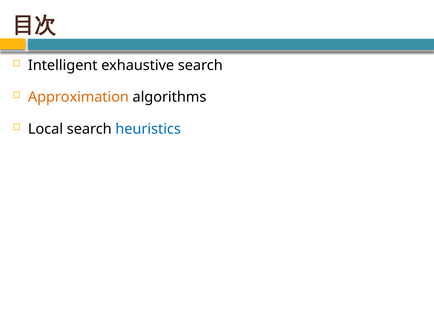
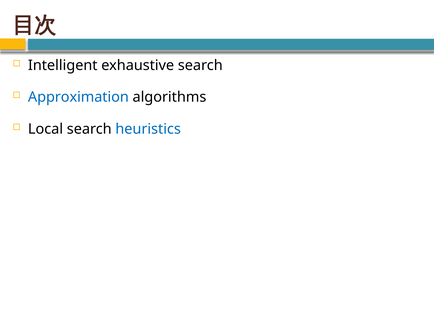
Approximation colour: orange -> blue
